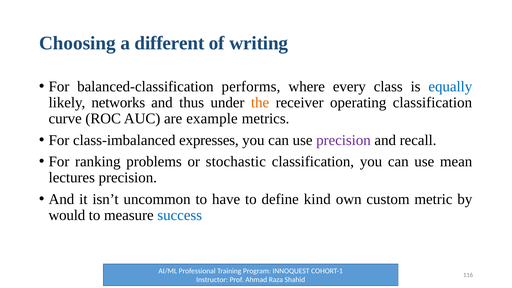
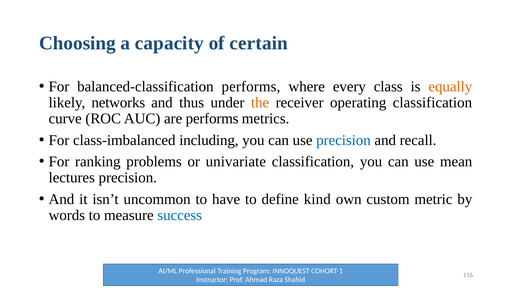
different: different -> capacity
writing: writing -> certain
equally colour: blue -> orange
are example: example -> performs
expresses: expresses -> including
precision at (343, 140) colour: purple -> blue
stochastic: stochastic -> univariate
would: would -> words
